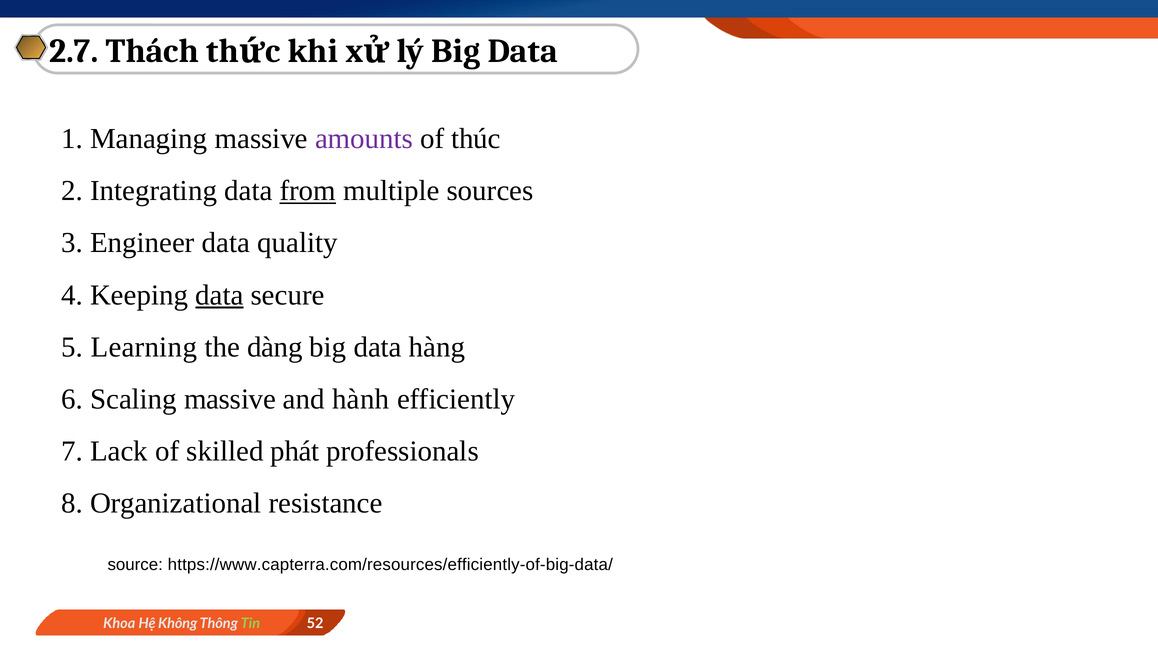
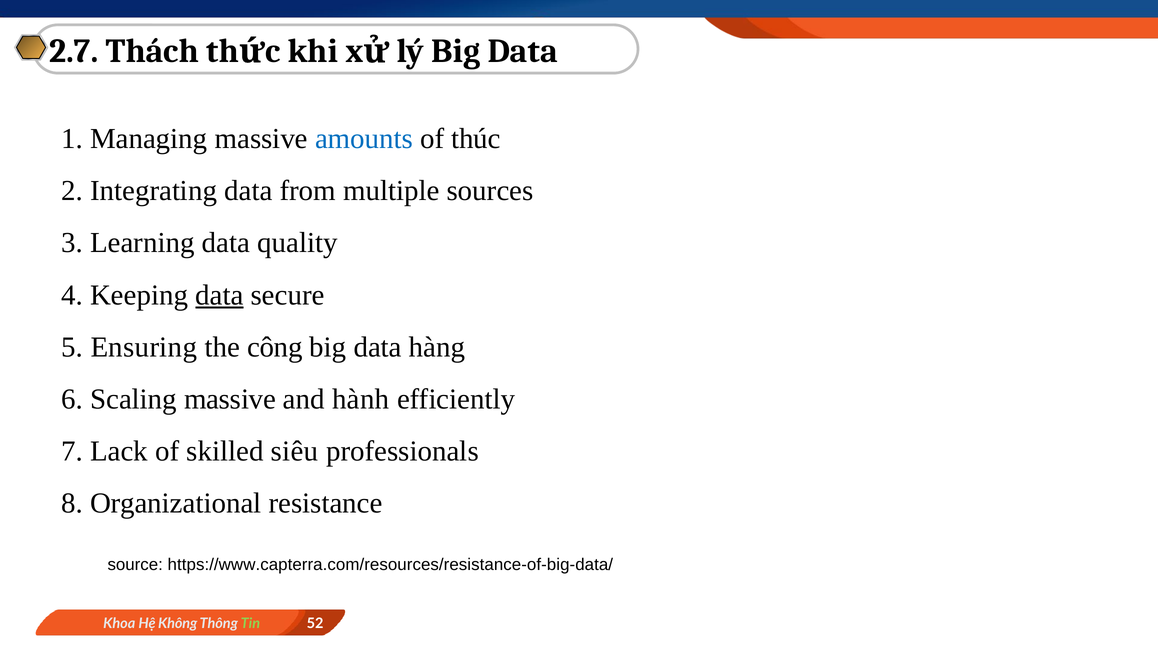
amounts colour: purple -> blue
from underline: present -> none
Engineer: Engineer -> Learning
Learning: Learning -> Ensuring
dàng: dàng -> công
phát: phát -> siêu
https://www.capterra.com/resources/efficiently-of-big-data/: https://www.capterra.com/resources/efficiently-of-big-data/ -> https://www.capterra.com/resources/resistance-of-big-data/
